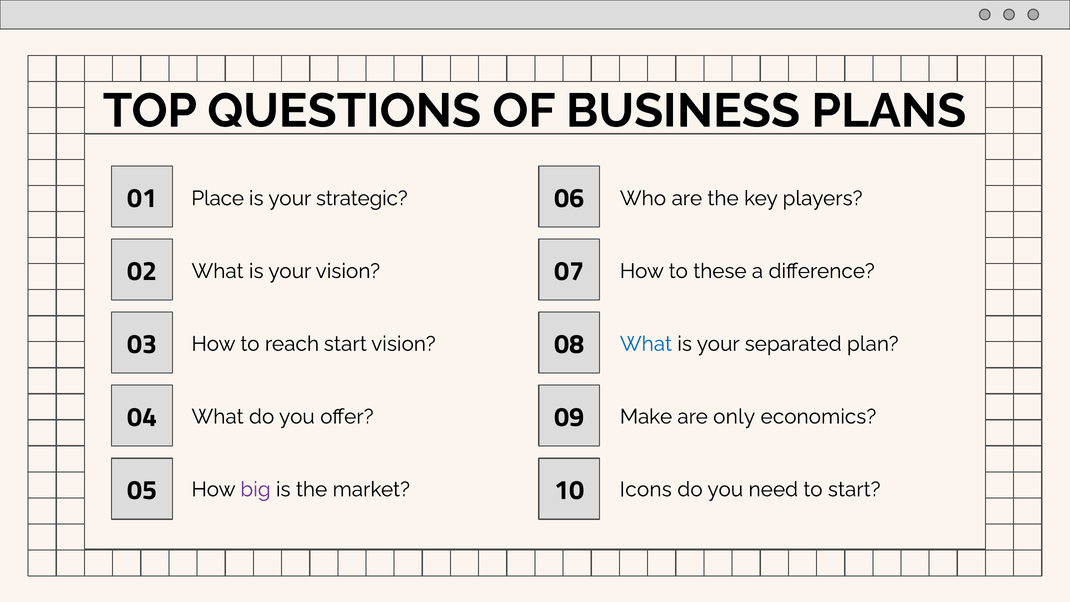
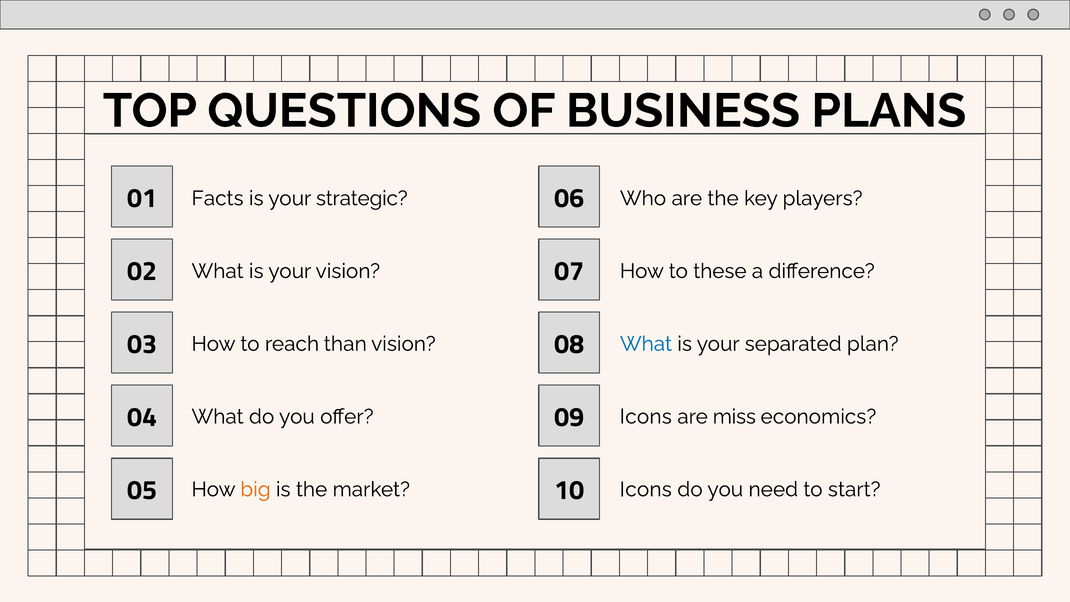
Place: Place -> Facts
reach start: start -> than
Make at (646, 417): Make -> Icons
only: only -> miss
big colour: purple -> orange
